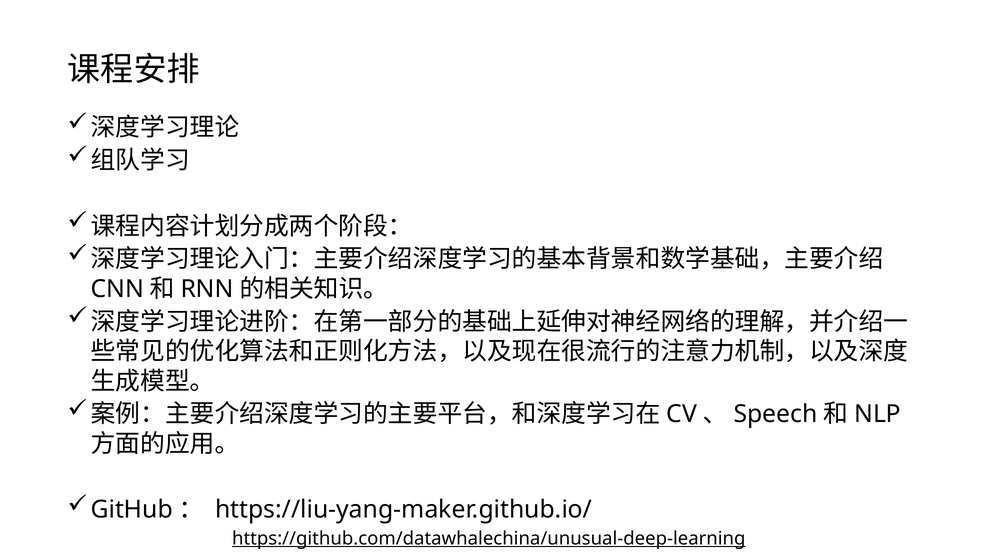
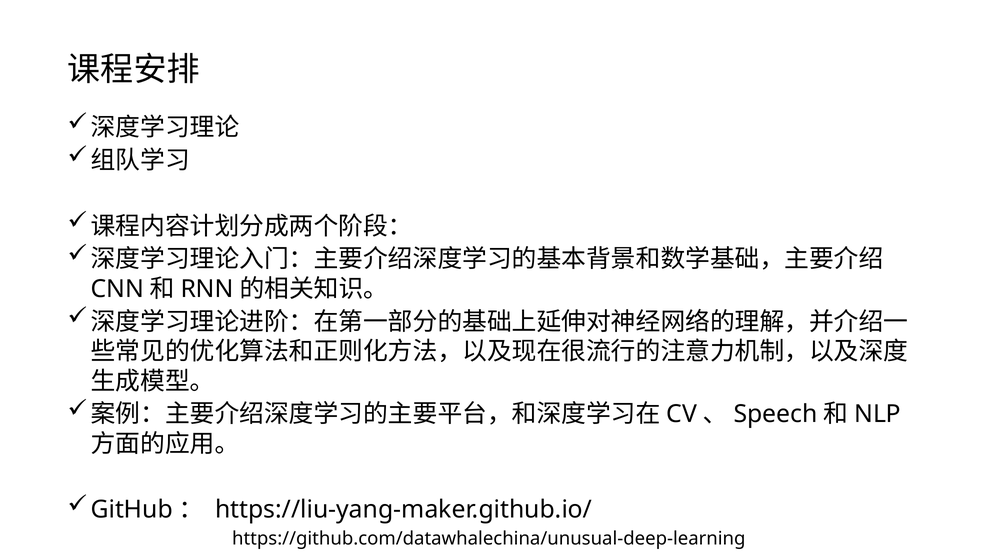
https://github.com/datawhalechina/unusual-deep-learning underline: present -> none
